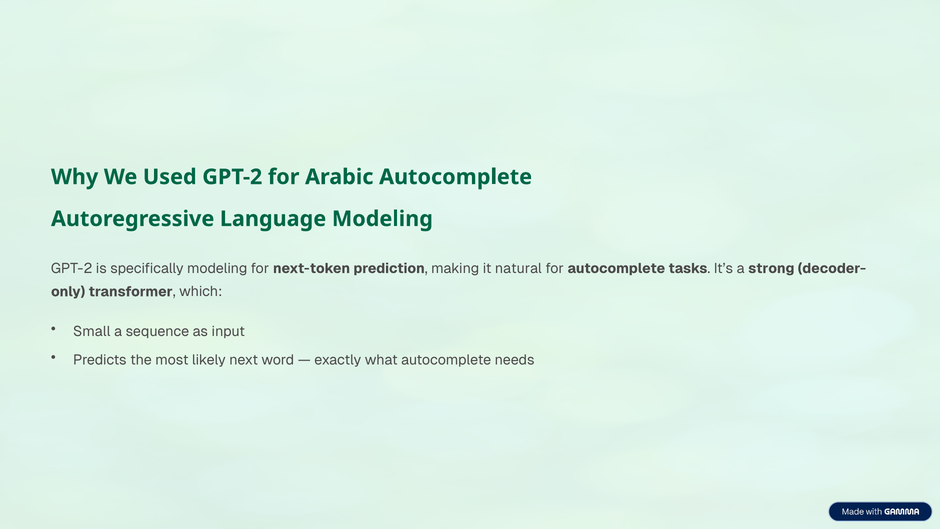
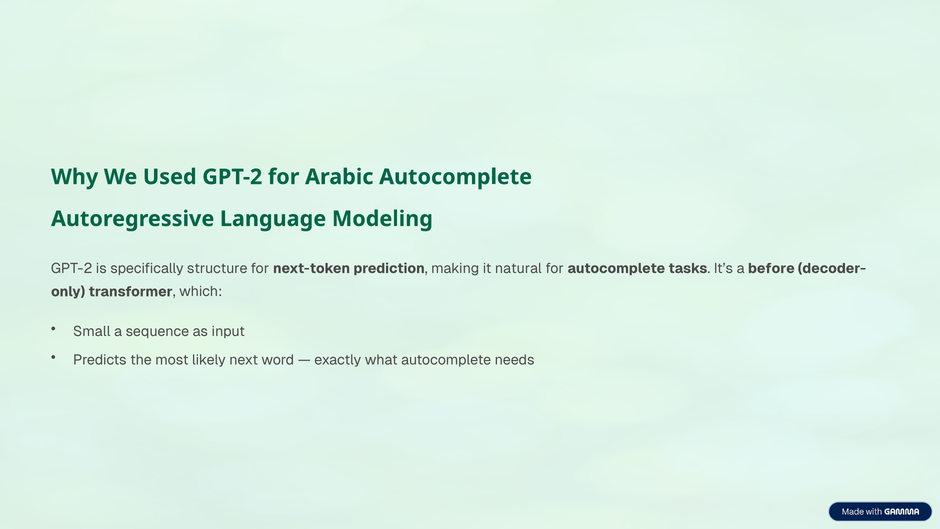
specifically modeling: modeling -> structure
strong: strong -> before
